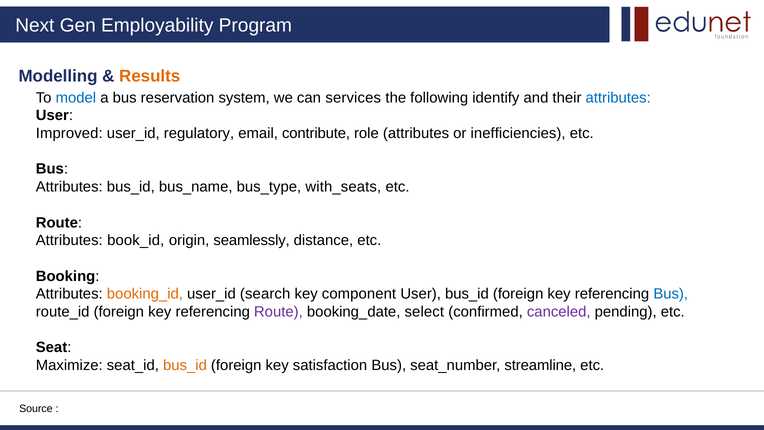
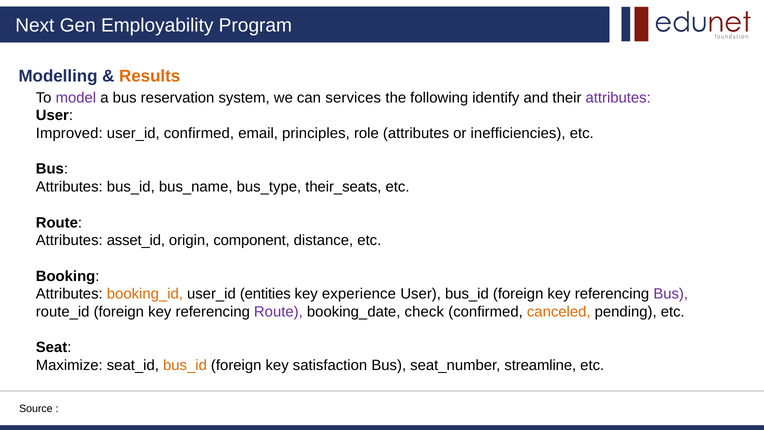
model colour: blue -> purple
attributes at (618, 98) colour: blue -> purple
user_id regulatory: regulatory -> confirmed
contribute: contribute -> principles
with_seats: with_seats -> their_seats
book_id: book_id -> asset_id
seamlessly: seamlessly -> component
search: search -> entities
component: component -> experience
Bus at (671, 294) colour: blue -> purple
select: select -> check
canceled colour: purple -> orange
